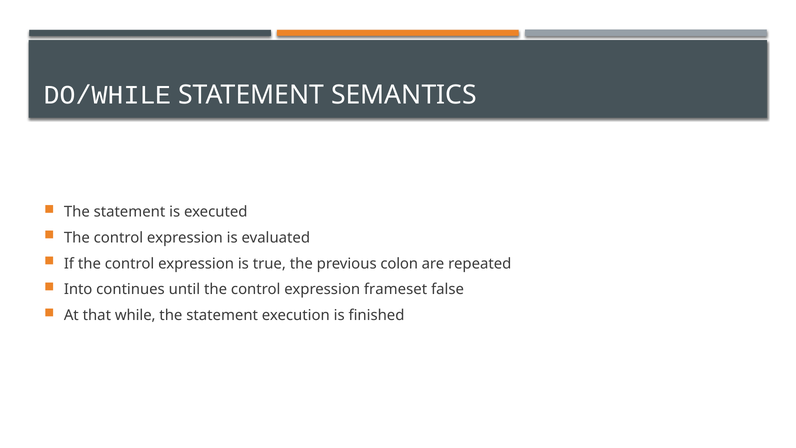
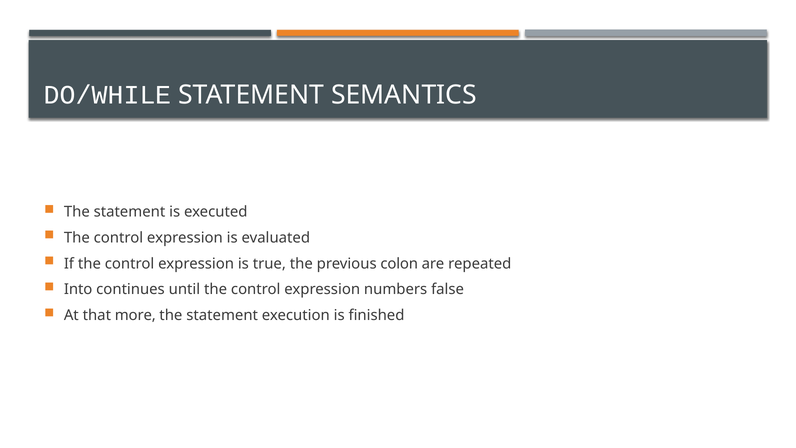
frameset: frameset -> numbers
while: while -> more
